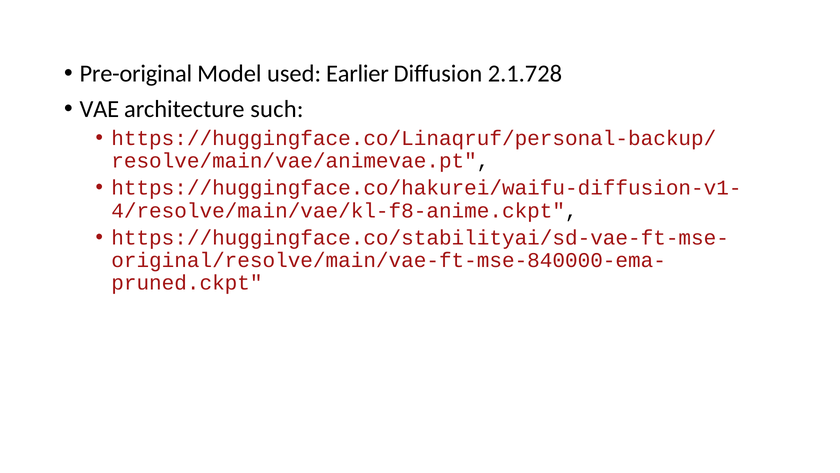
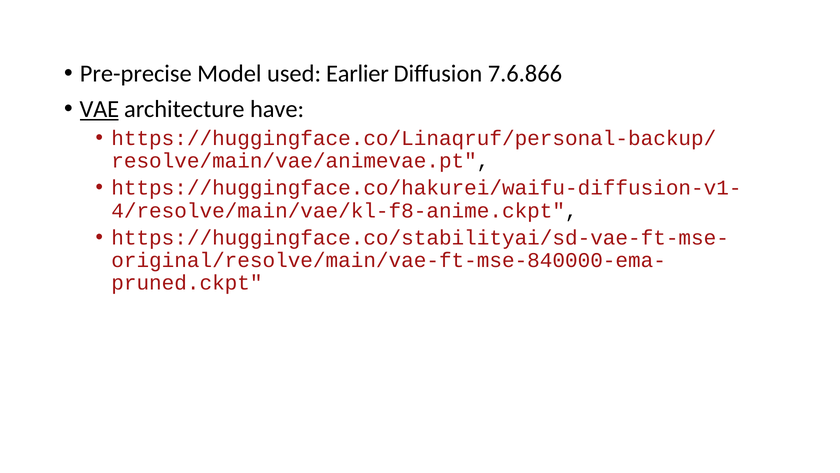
Pre-original: Pre-original -> Pre-precise
2.1.728: 2.1.728 -> 7.6.866
VAE underline: none -> present
such: such -> have
